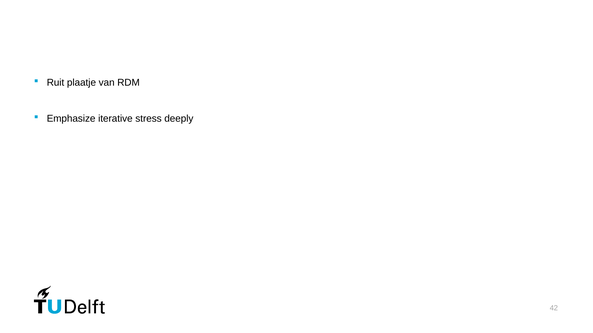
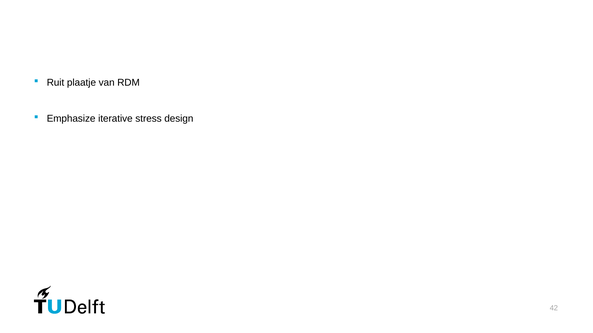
deeply: deeply -> design
